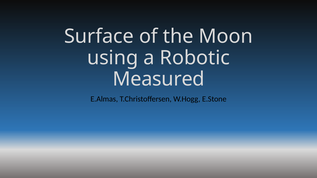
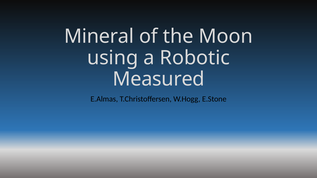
Surface: Surface -> Mineral
